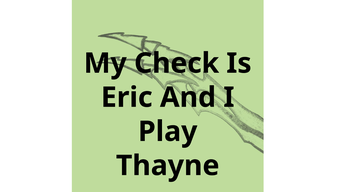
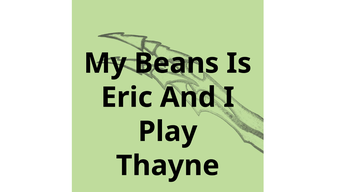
Check: Check -> Beans
